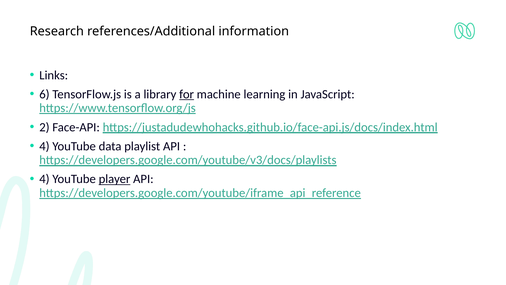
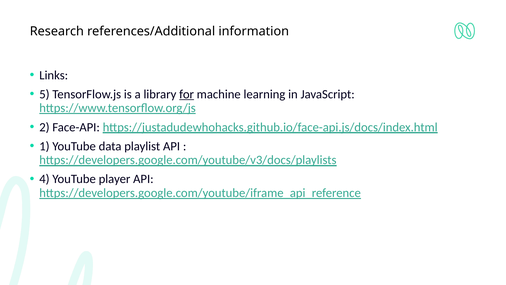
6: 6 -> 5
4 at (44, 146): 4 -> 1
player underline: present -> none
